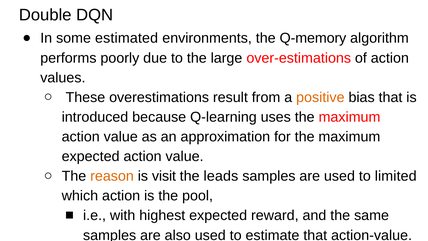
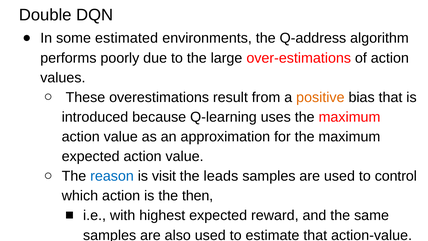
Q-memory: Q-memory -> Q-address
reason colour: orange -> blue
limited: limited -> control
pool: pool -> then
